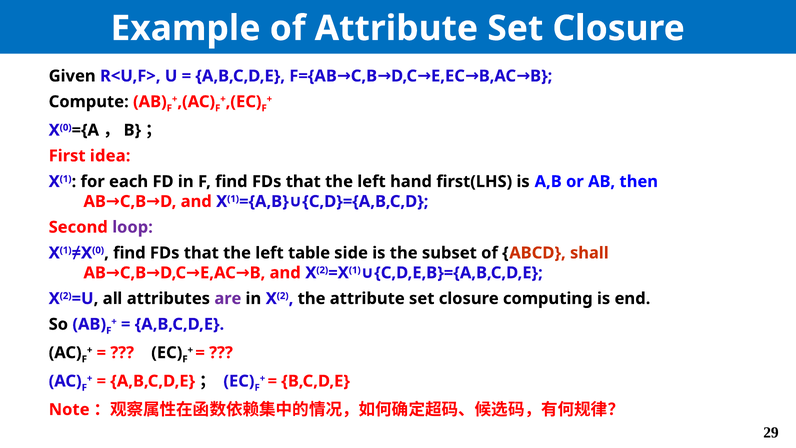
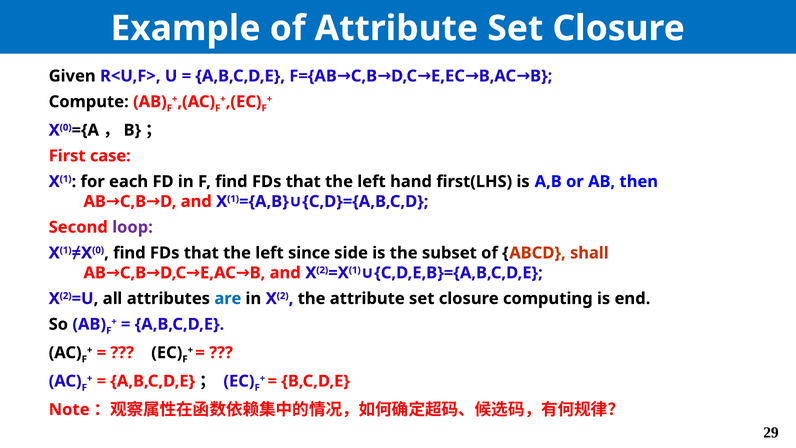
idea: idea -> case
table: table -> since
are colour: purple -> blue
